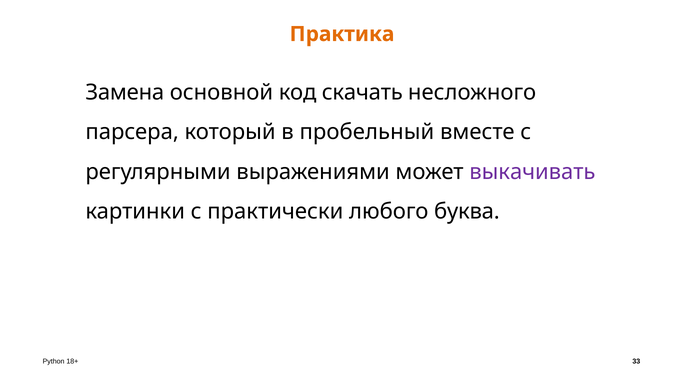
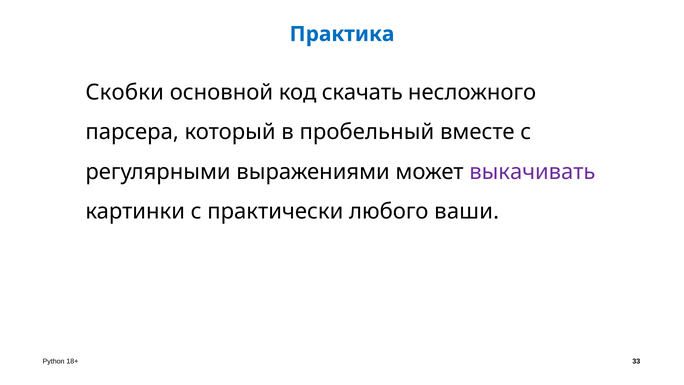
Практика colour: orange -> blue
Замена: Замена -> Скобки
буква: буква -> ваши
